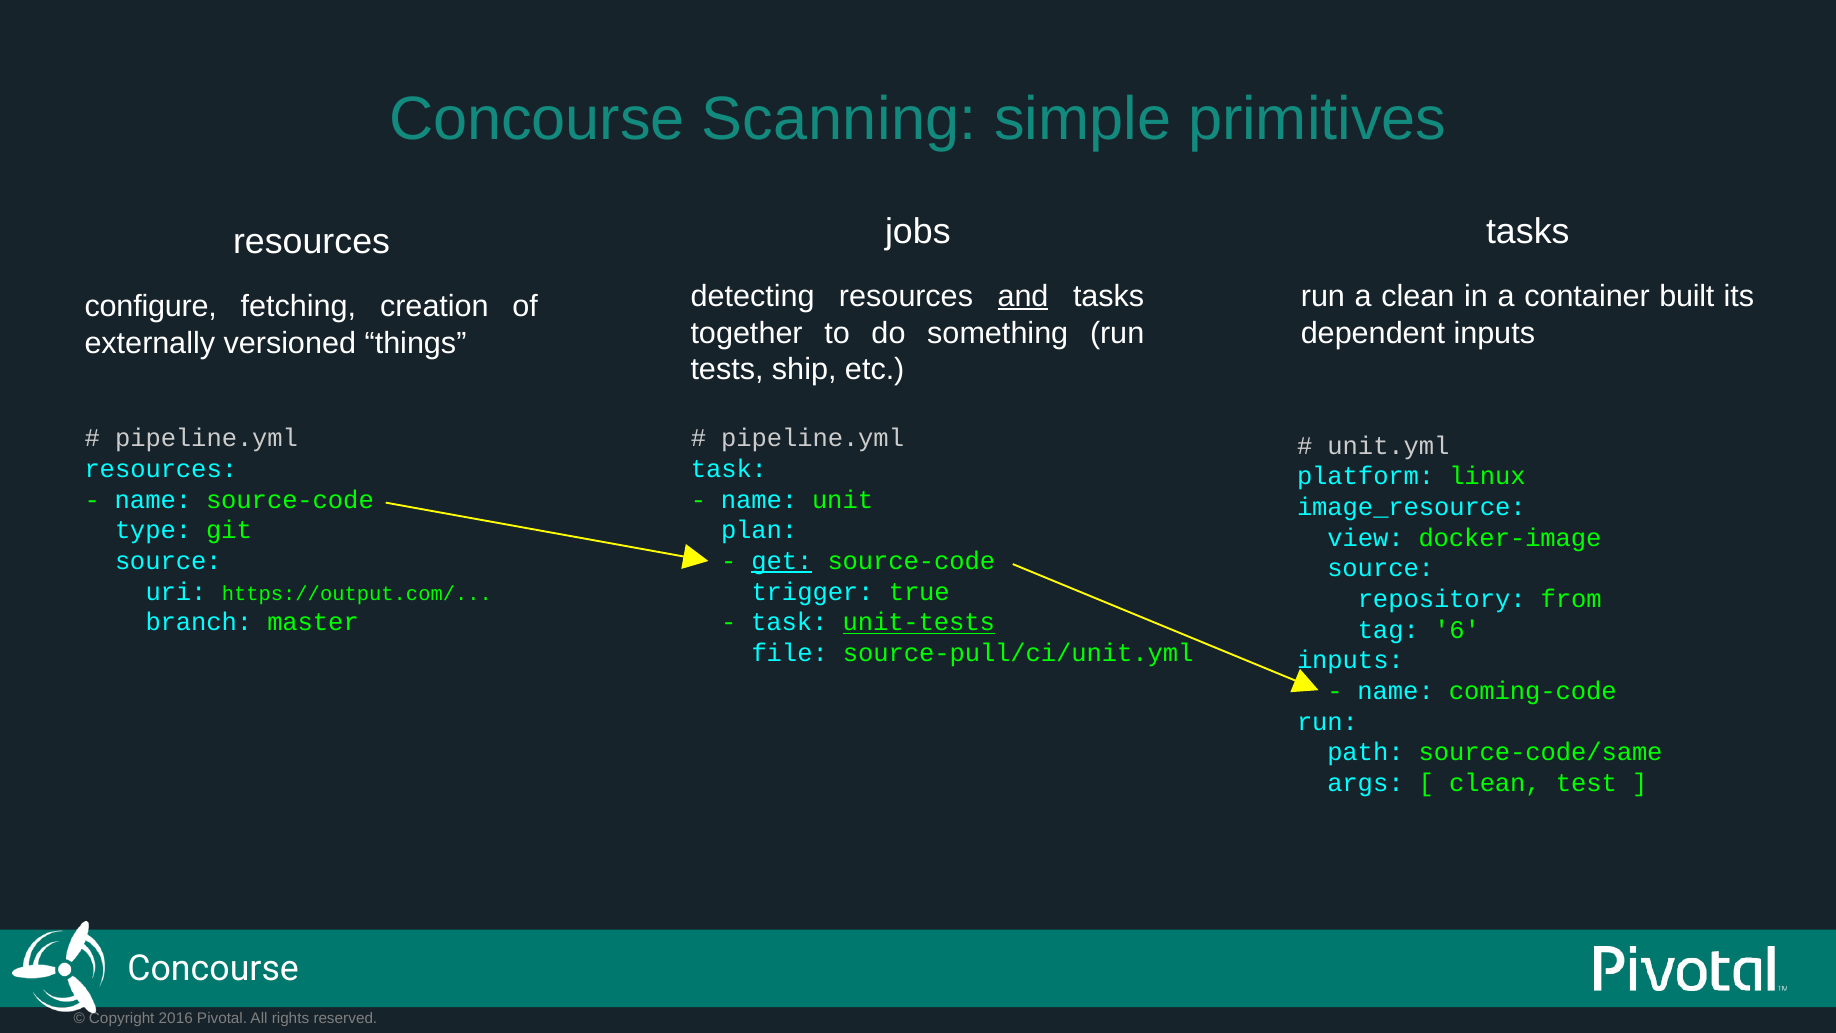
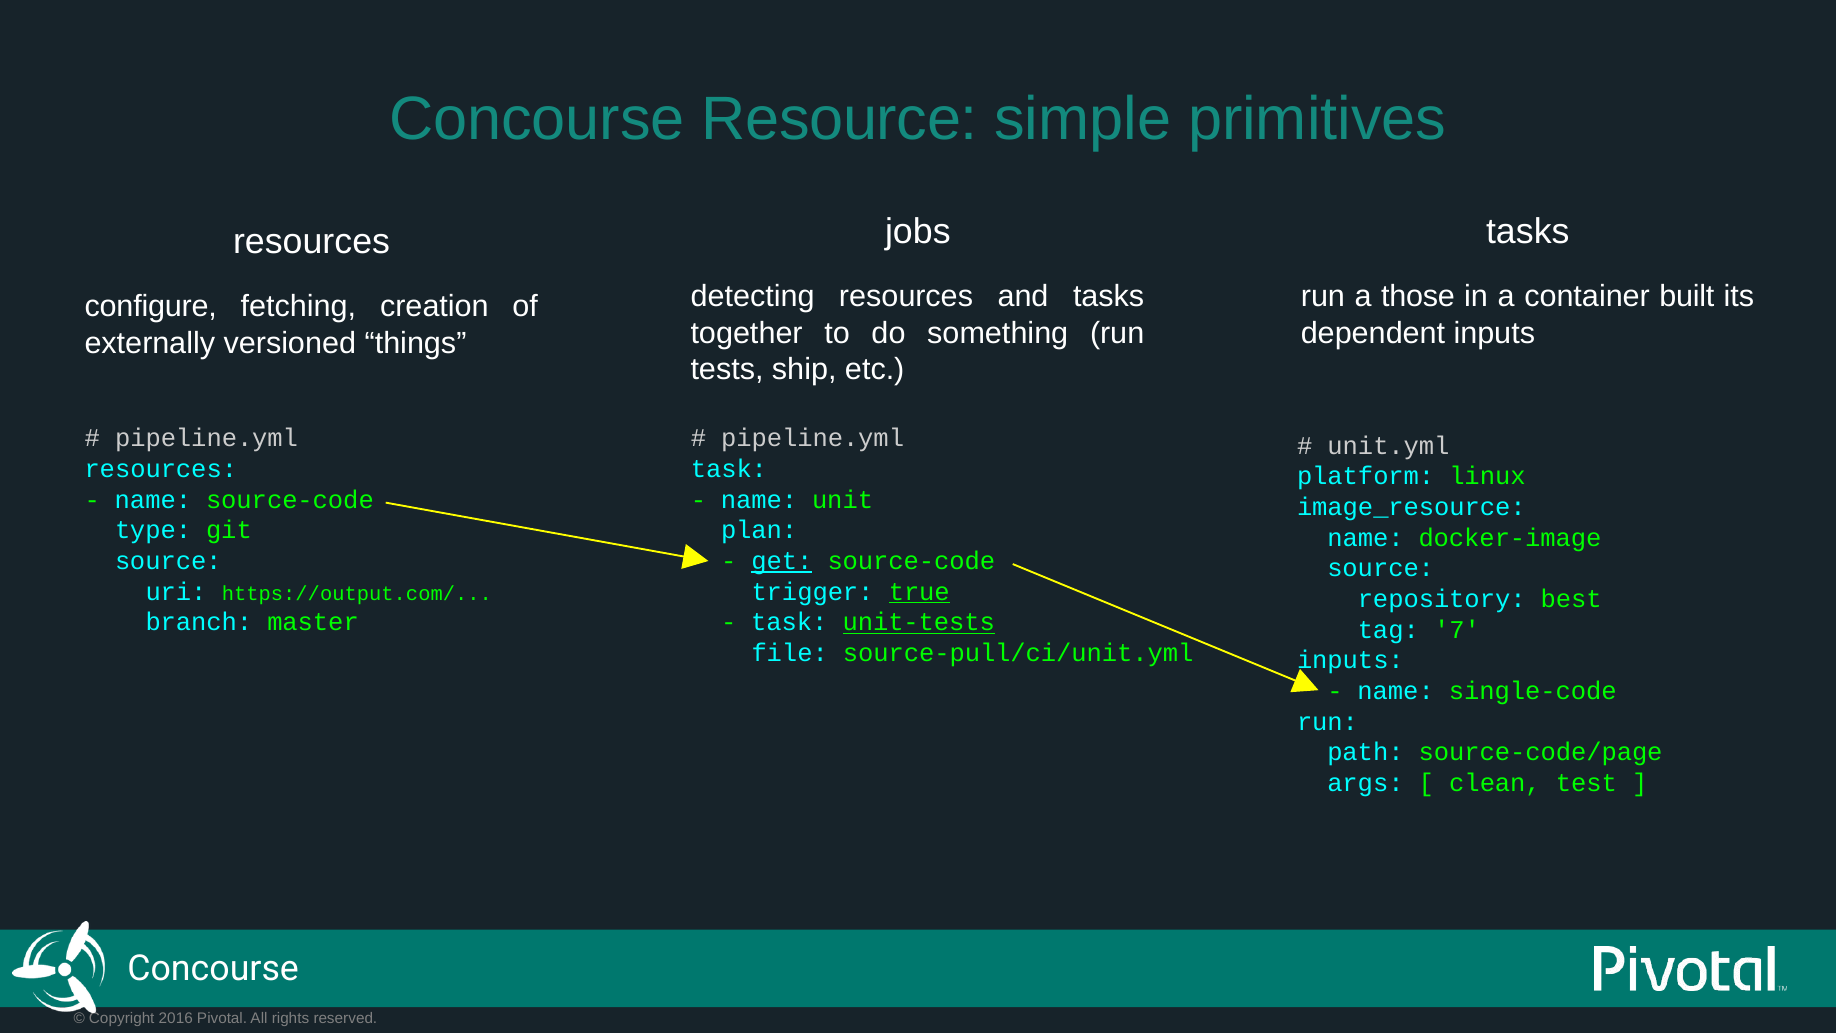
Scanning: Scanning -> Resource
and underline: present -> none
a clean: clean -> those
view at (1366, 538): view -> name
true underline: none -> present
from: from -> best
6: 6 -> 7
coming-code: coming-code -> single-code
source-code/same: source-code/same -> source-code/page
